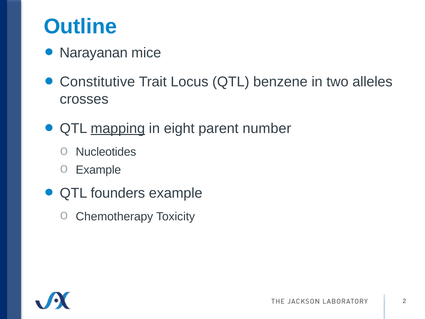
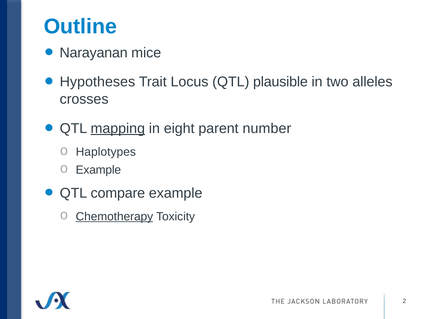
Constitutive: Constitutive -> Hypotheses
benzene: benzene -> plausible
Nucleotides: Nucleotides -> Haplotypes
founders: founders -> compare
Chemotherapy underline: none -> present
